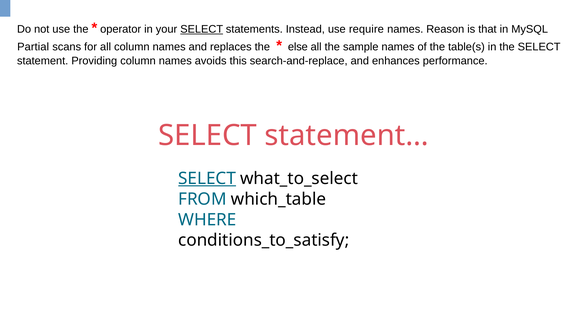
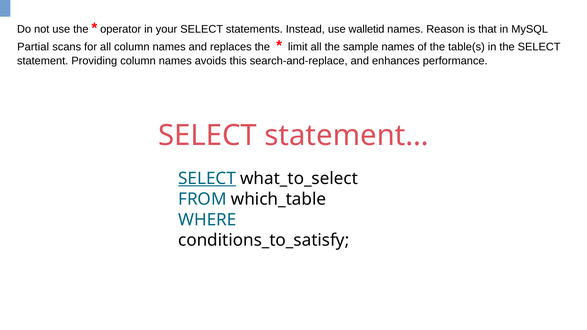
SELECT at (202, 29) underline: present -> none
require: require -> walletid
else: else -> limit
